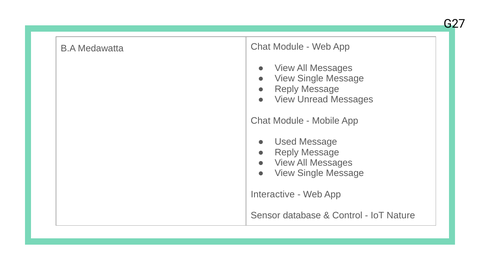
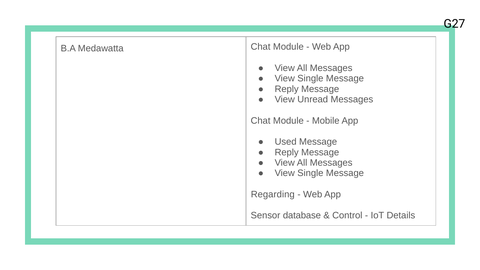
Interactive: Interactive -> Regarding
Nature: Nature -> Details
